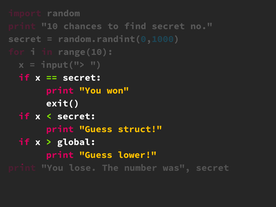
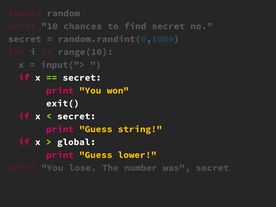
struct: struct -> string
